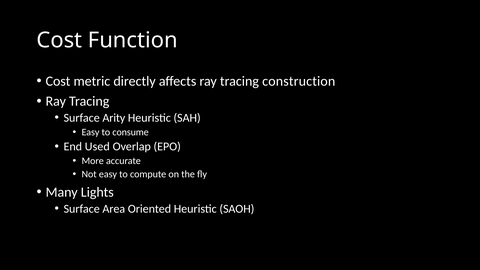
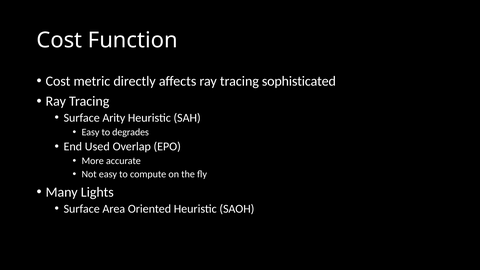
construction: construction -> sophisticated
consume: consume -> degrades
